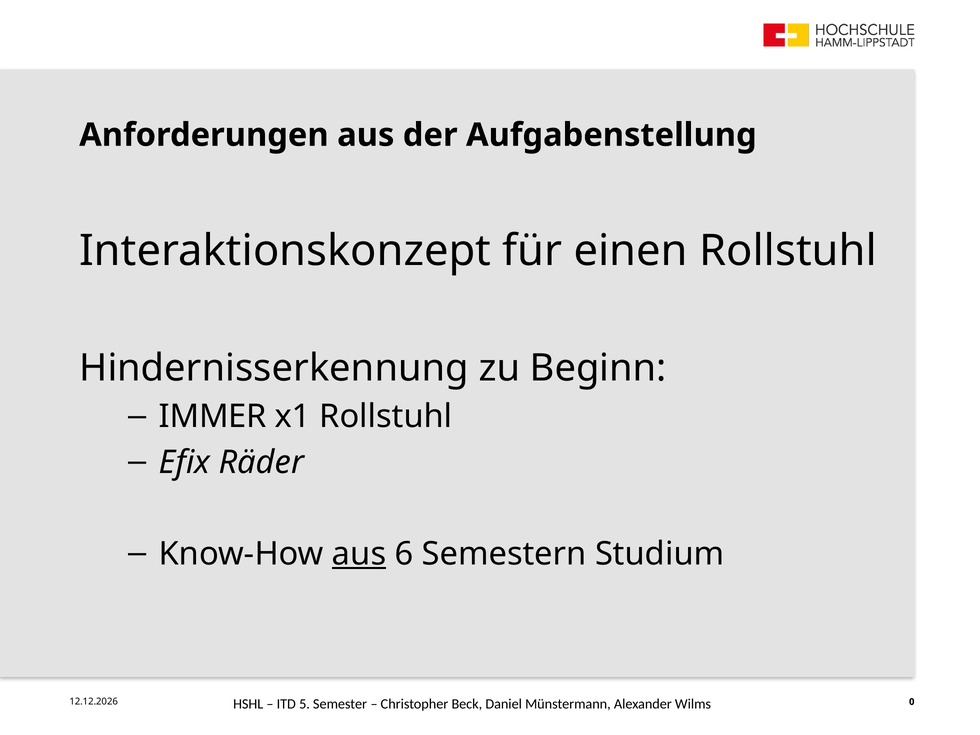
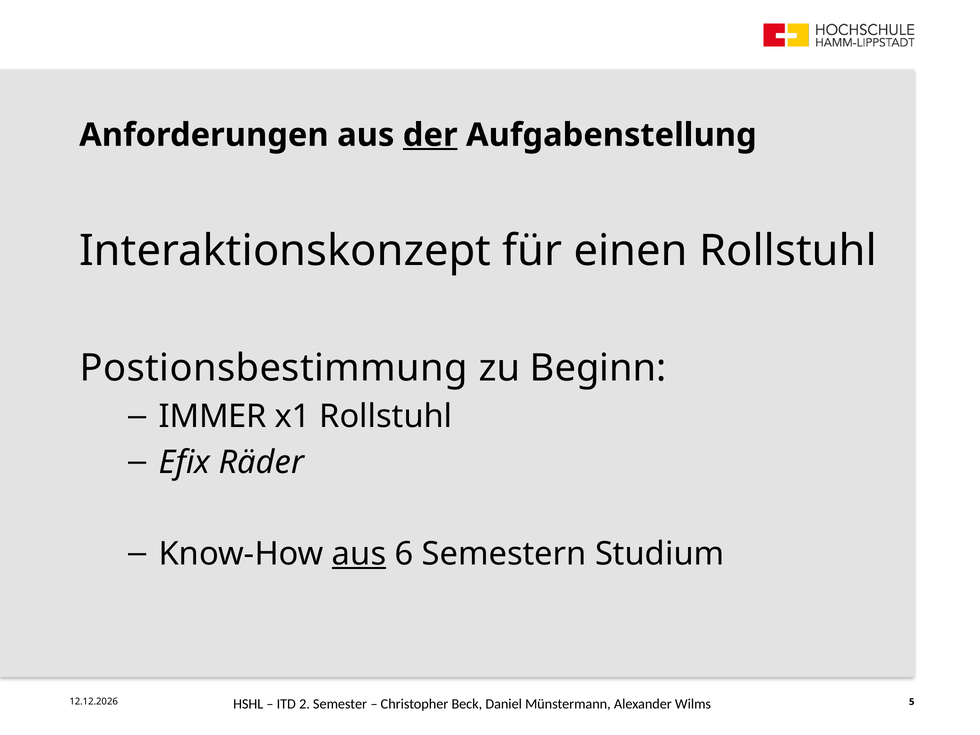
der underline: none -> present
Hindernisserkennung: Hindernisserkennung -> Postionsbestimmung
5: 5 -> 2
0: 0 -> 5
